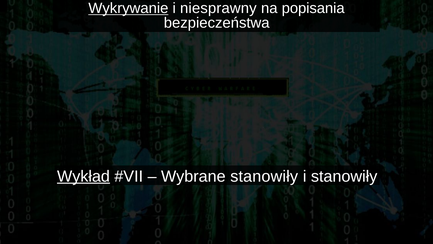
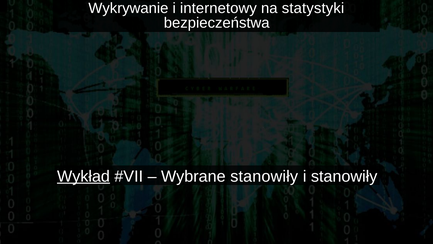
Wykrywanie underline: present -> none
niesprawny: niesprawny -> internetowy
popisania: popisania -> statystyki
